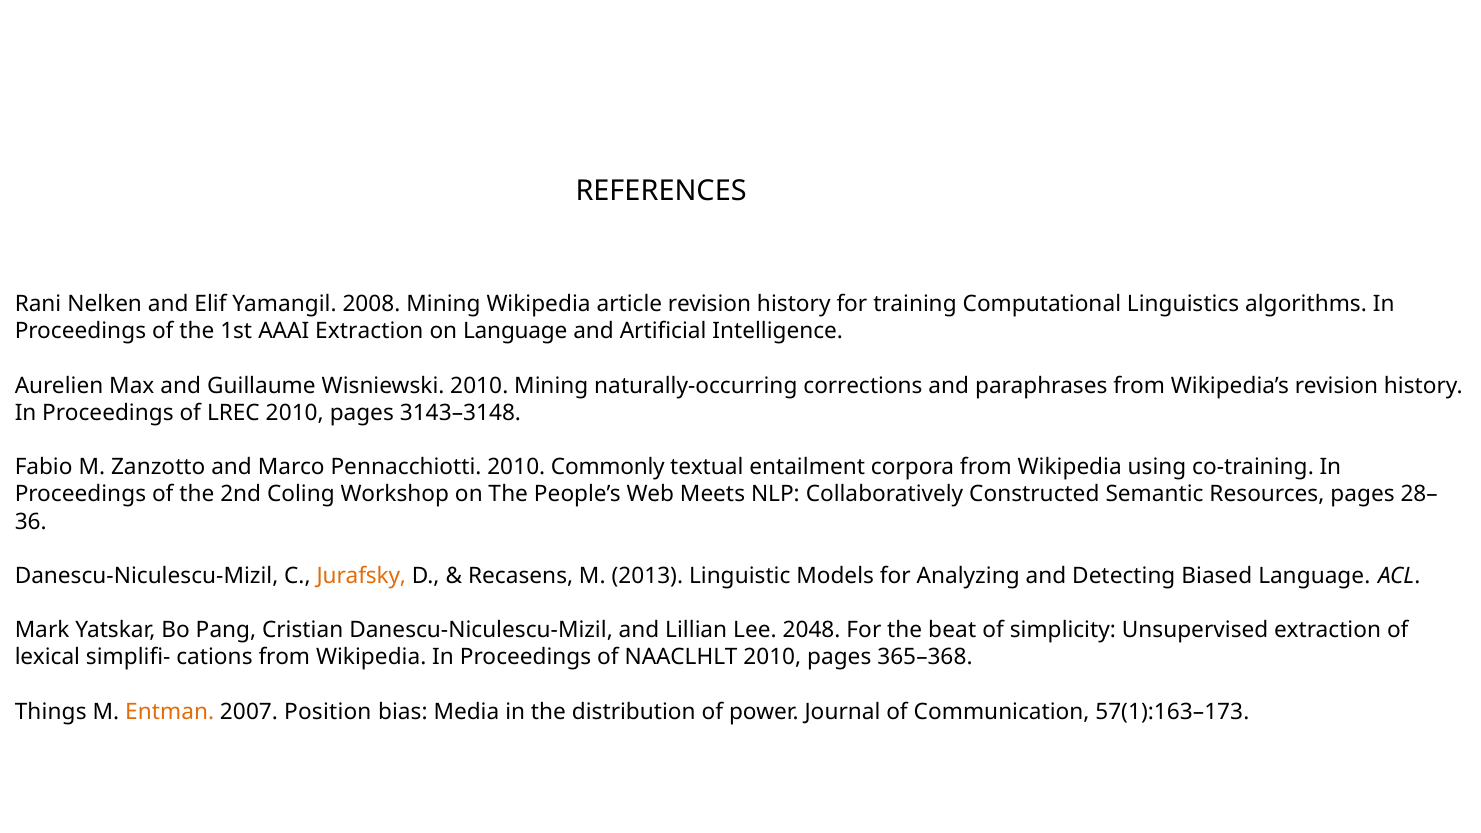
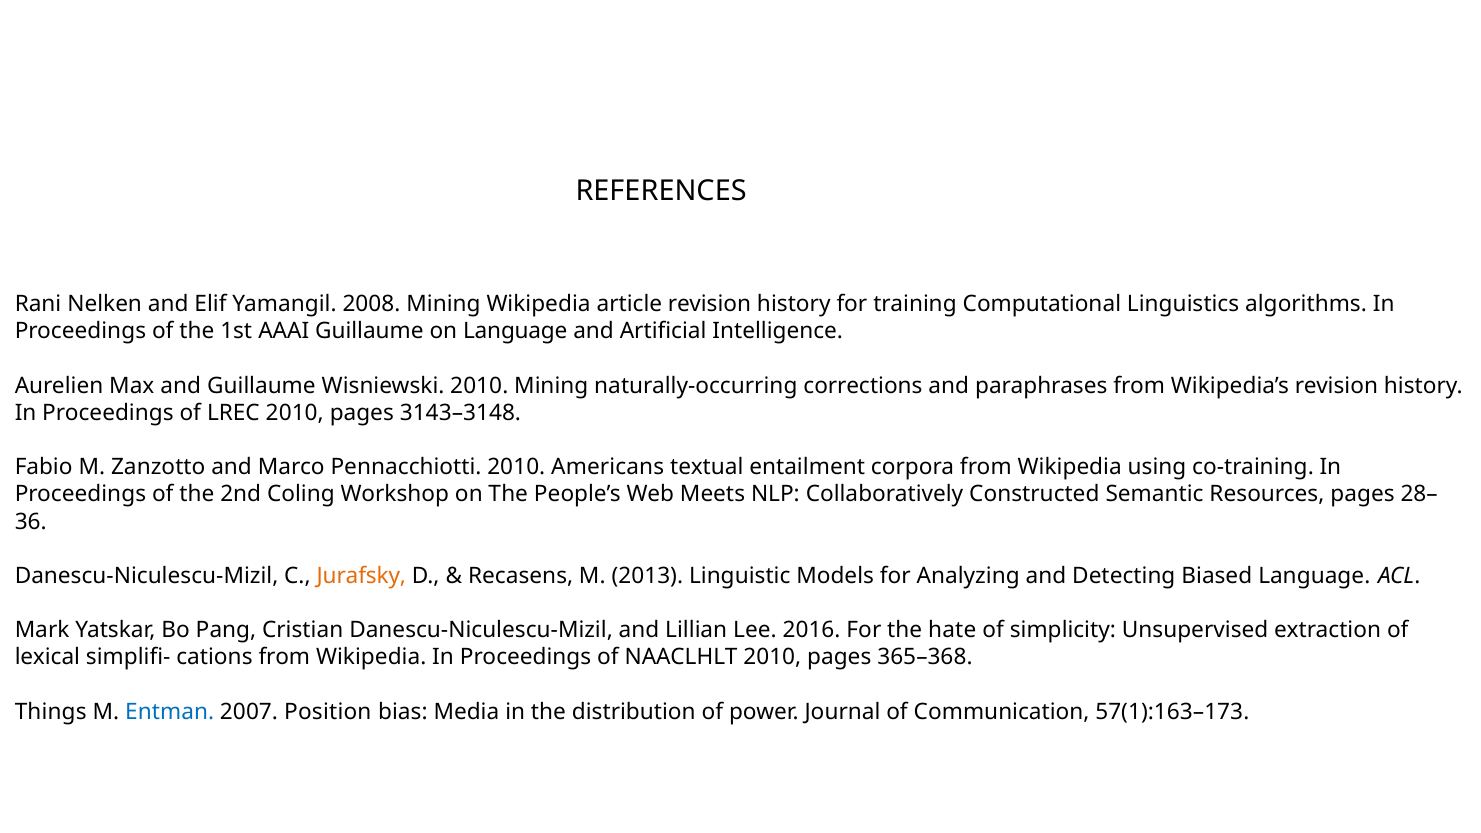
AAAI Extraction: Extraction -> Guillaume
Commonly: Commonly -> Americans
2048: 2048 -> 2016
beat: beat -> hate
Entman colour: orange -> blue
